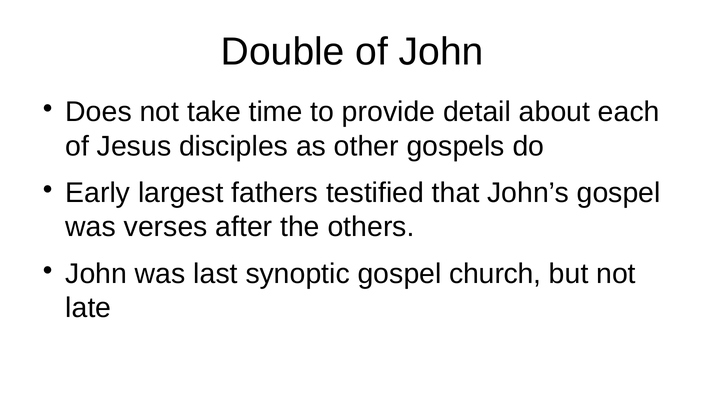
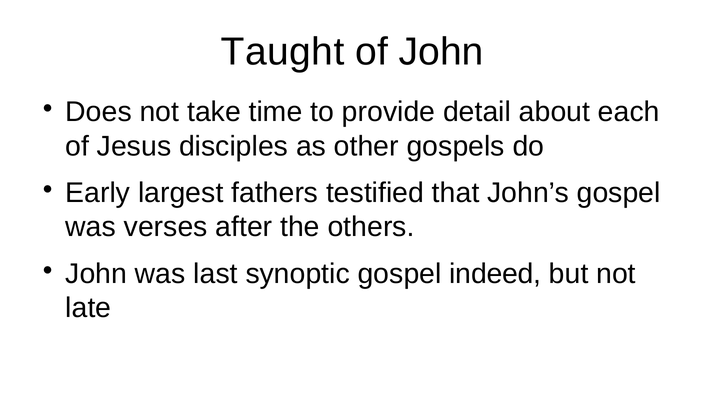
Double: Double -> Taught
church: church -> indeed
